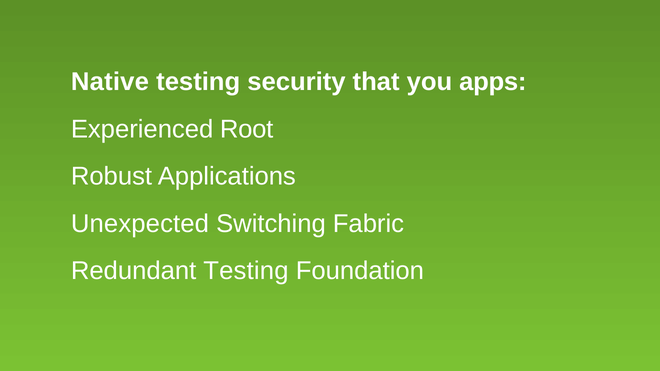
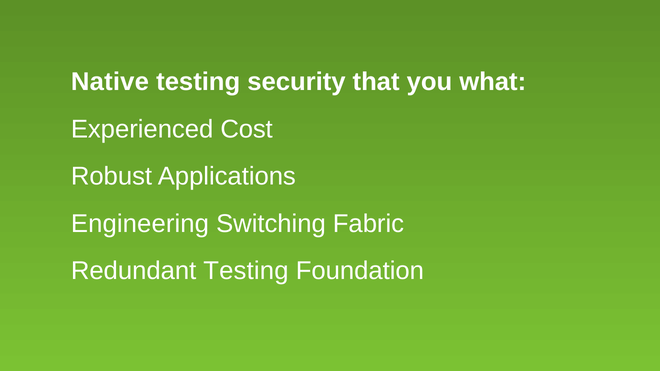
apps: apps -> what
Root: Root -> Cost
Unexpected: Unexpected -> Engineering
